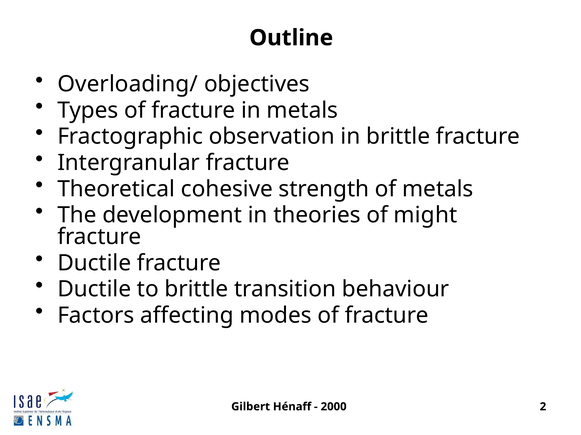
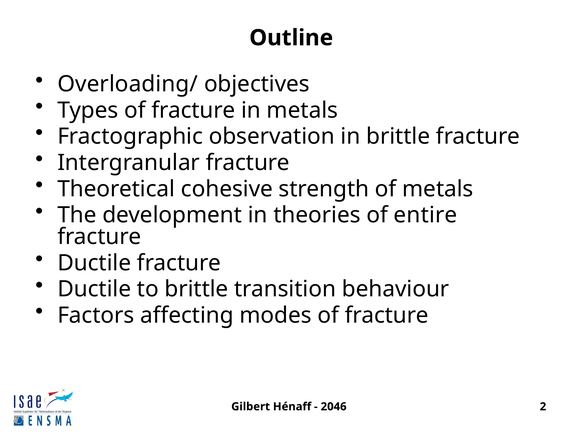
might: might -> entire
2000: 2000 -> 2046
